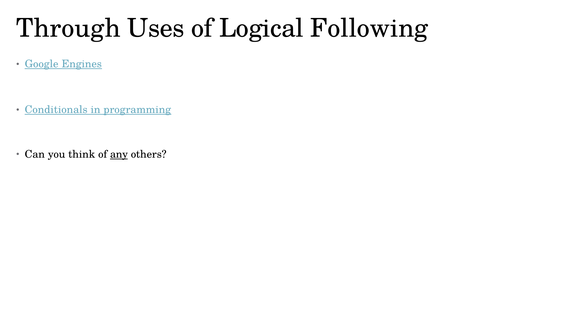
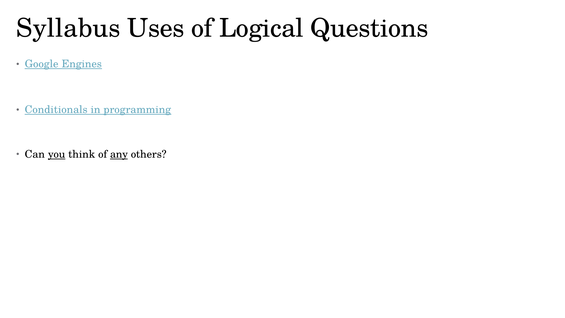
Through: Through -> Syllabus
Following: Following -> Questions
you underline: none -> present
